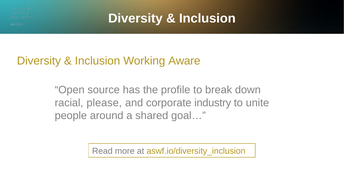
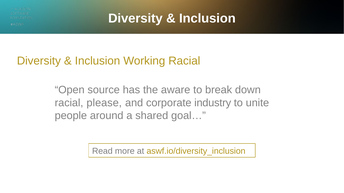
Working Aware: Aware -> Racial
profile: profile -> aware
